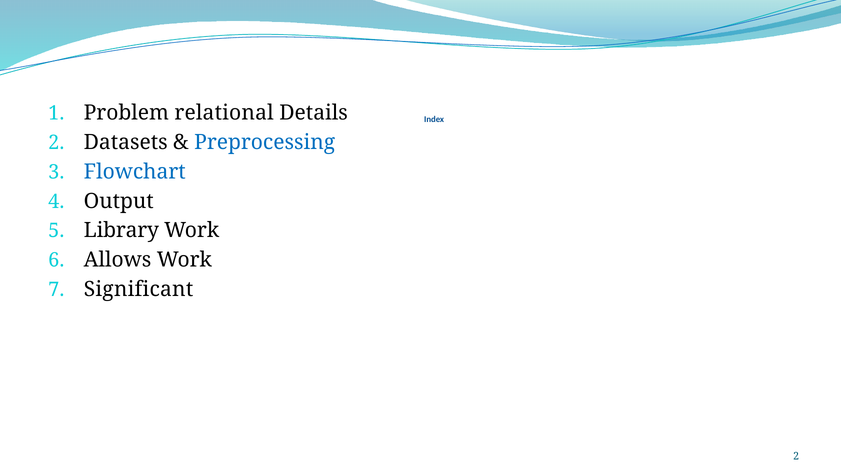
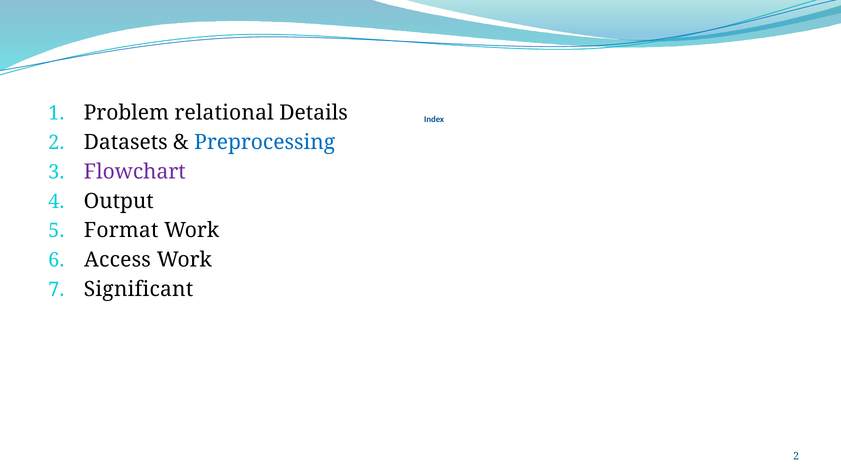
Flowchart colour: blue -> purple
Library: Library -> Format
Allows: Allows -> Access
